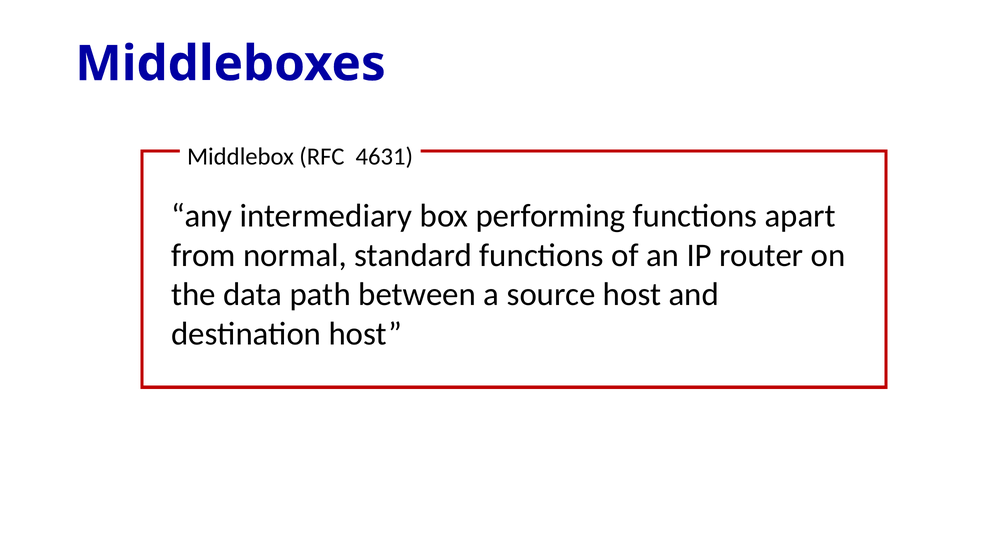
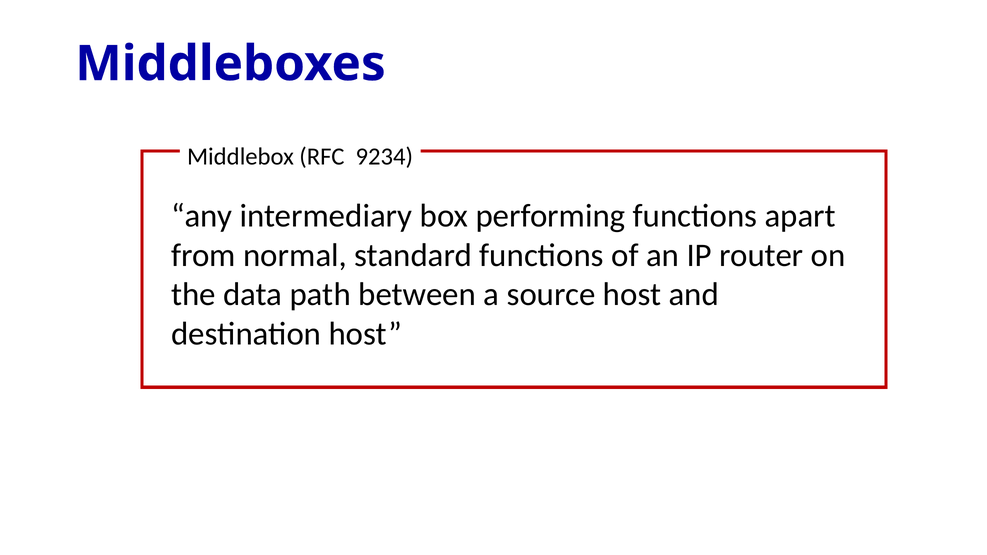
4631: 4631 -> 9234
